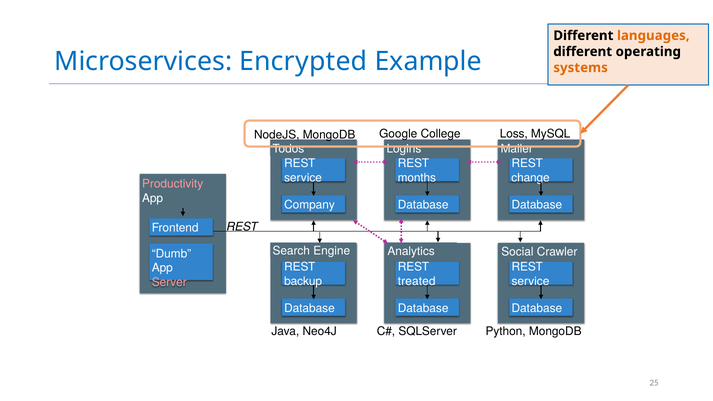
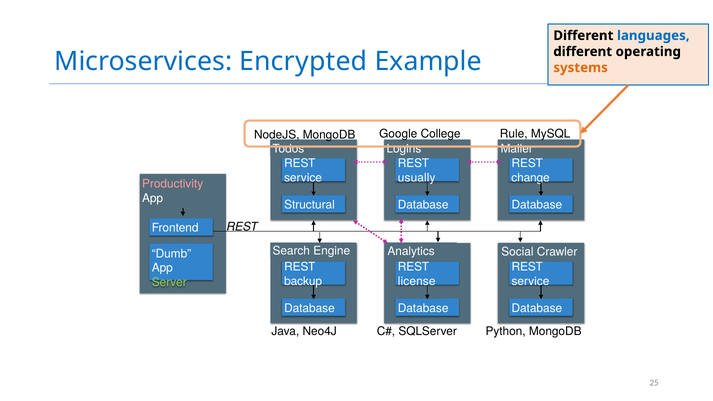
languages colour: orange -> blue
Loss: Loss -> Rule
months: months -> usually
Company: Company -> Structural
treated: treated -> license
Server colour: pink -> light green
